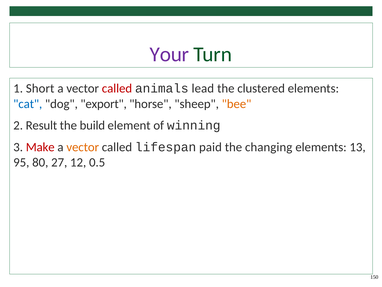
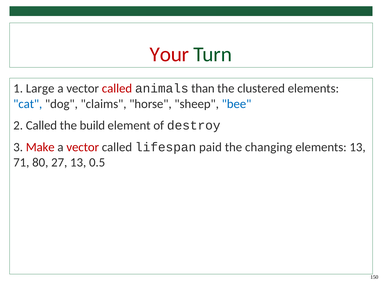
Your colour: purple -> red
Short: Short -> Large
lead: lead -> than
export: export -> claims
bee colour: orange -> blue
2 Result: Result -> Called
winning: winning -> destroy
vector at (83, 147) colour: orange -> red
95: 95 -> 71
27 12: 12 -> 13
